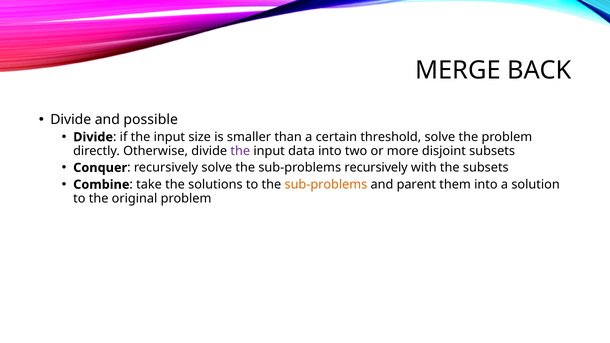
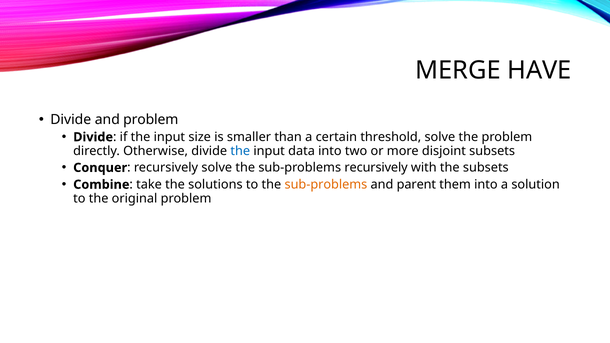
BACK: BACK -> HAVE
and possible: possible -> problem
the at (240, 151) colour: purple -> blue
